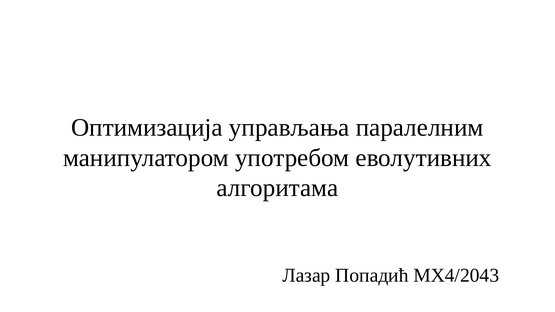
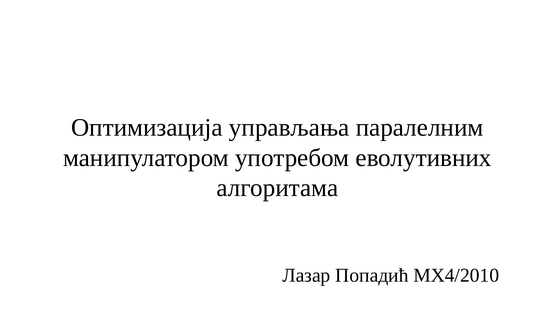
МХ4/2043: МХ4/2043 -> МХ4/2010
